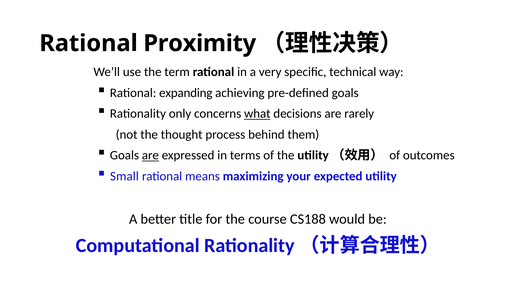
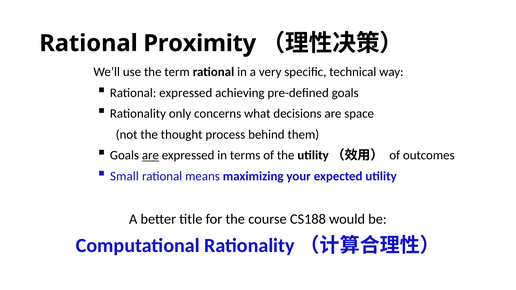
Rational expanding: expanding -> expressed
what underline: present -> none
rarely: rarely -> space
